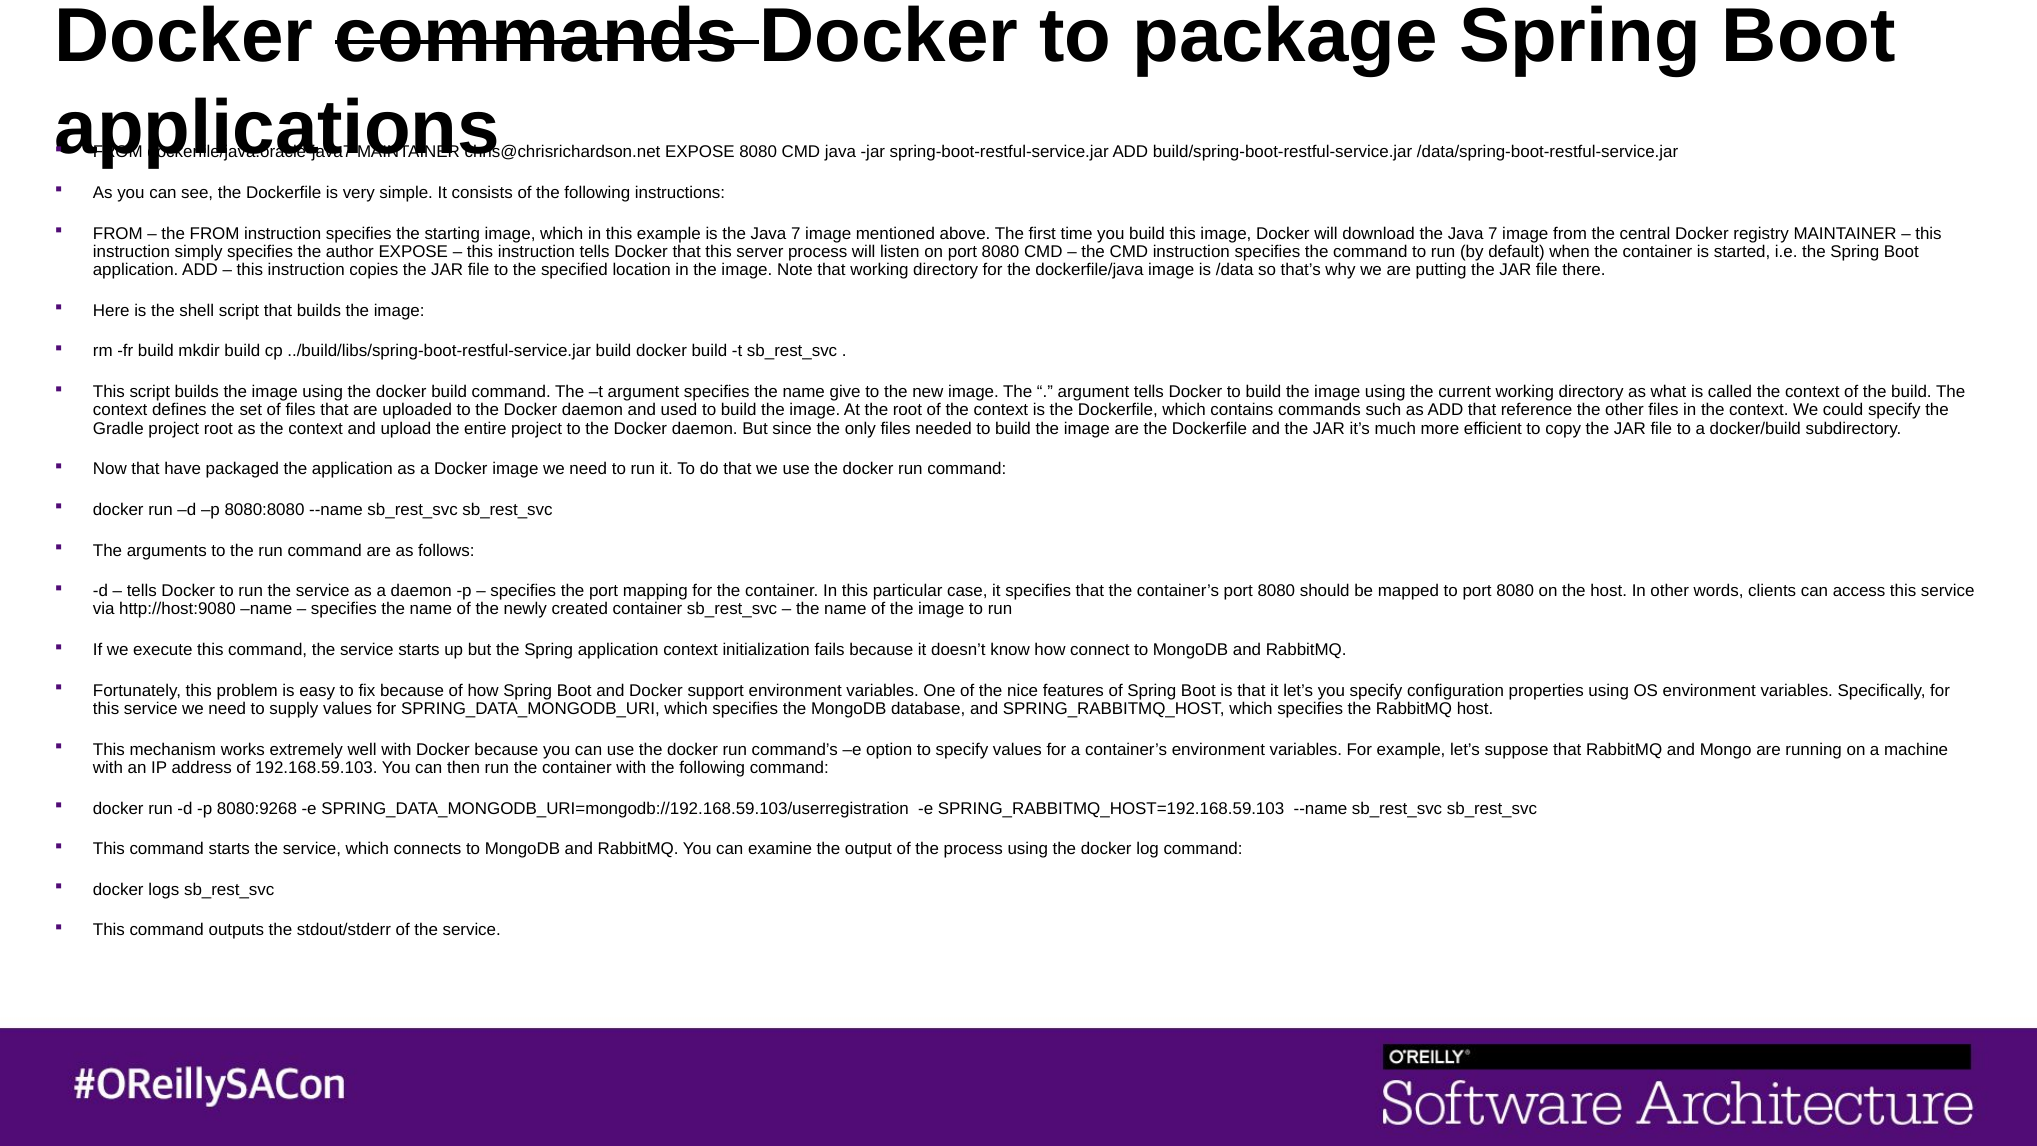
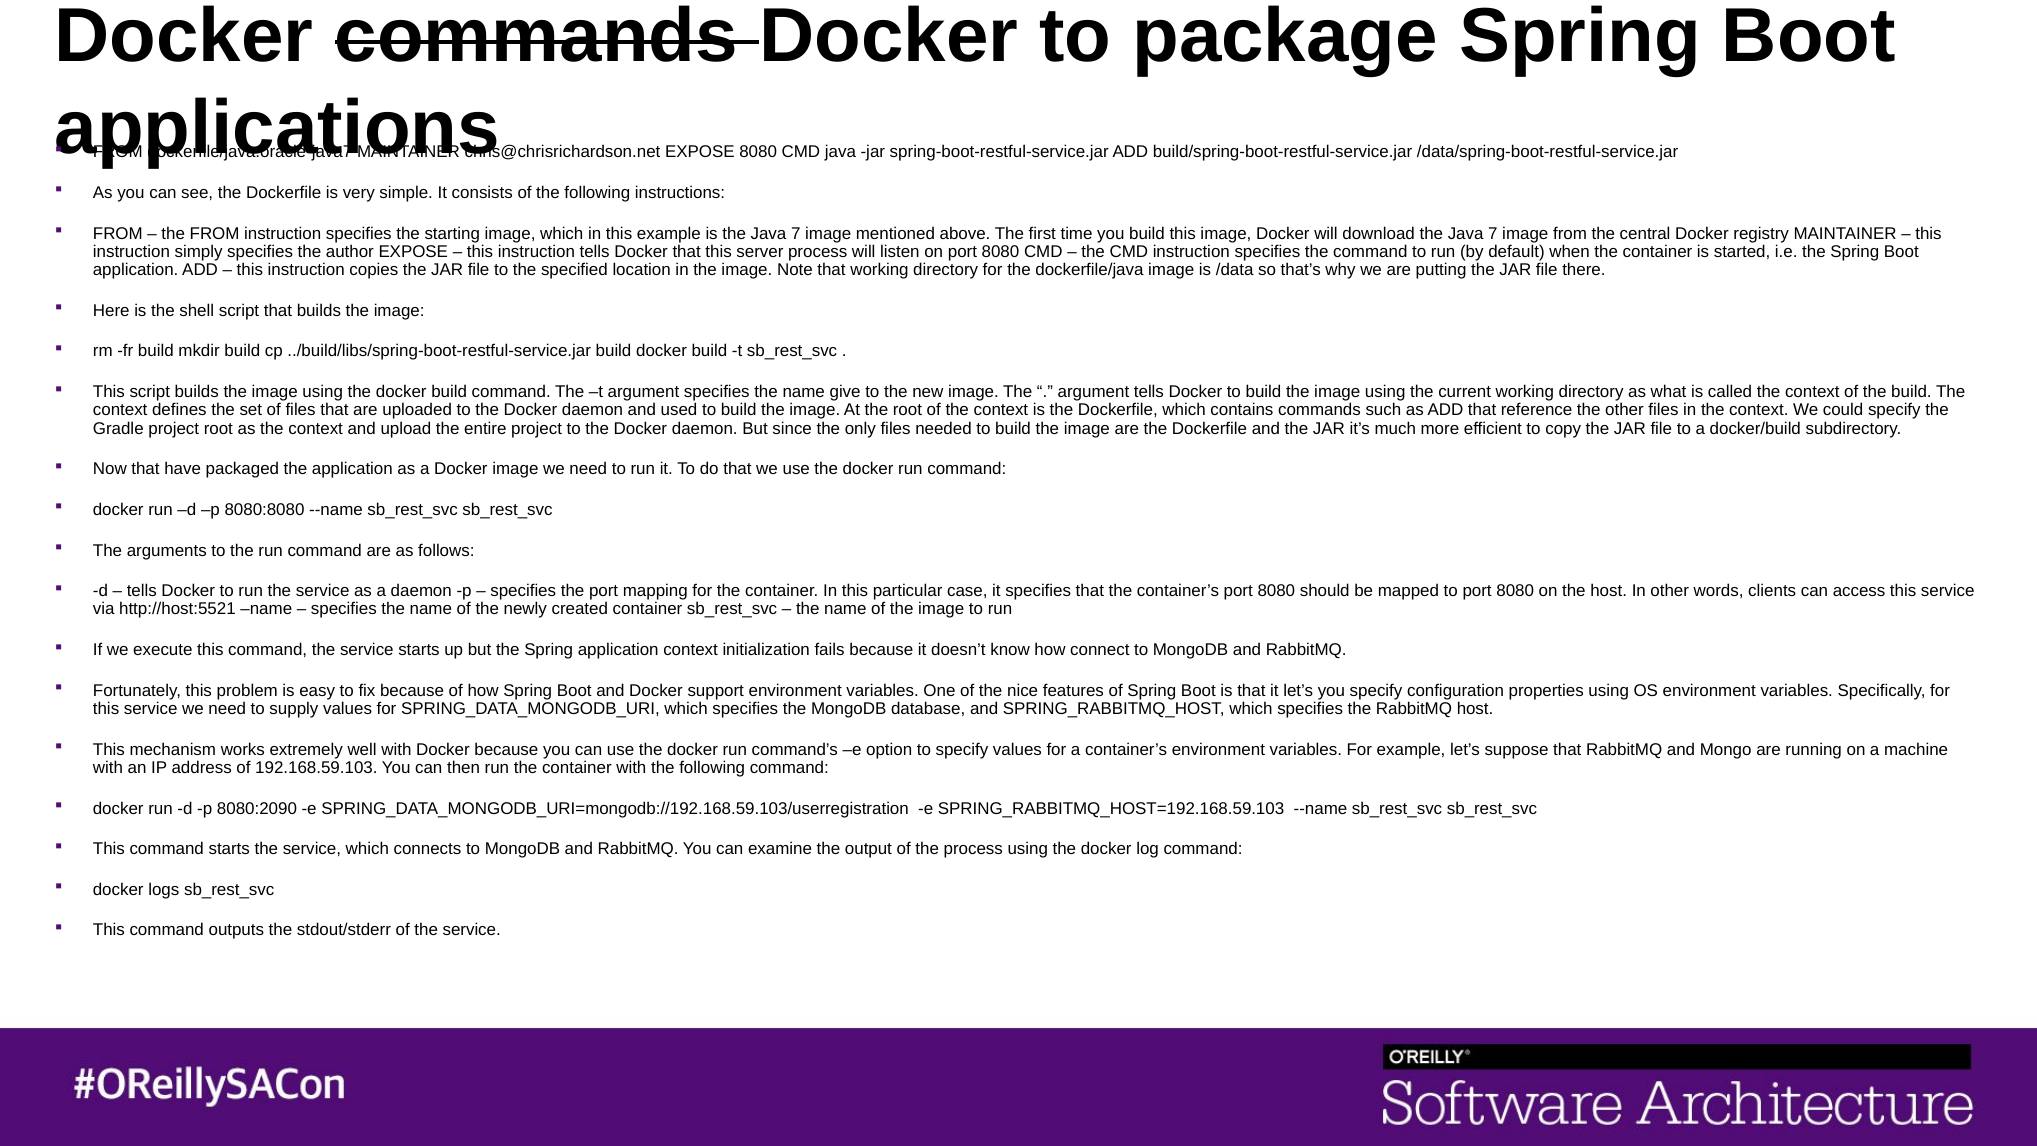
http://host:9080: http://host:9080 -> http://host:5521
8080:9268: 8080:9268 -> 8080:2090
